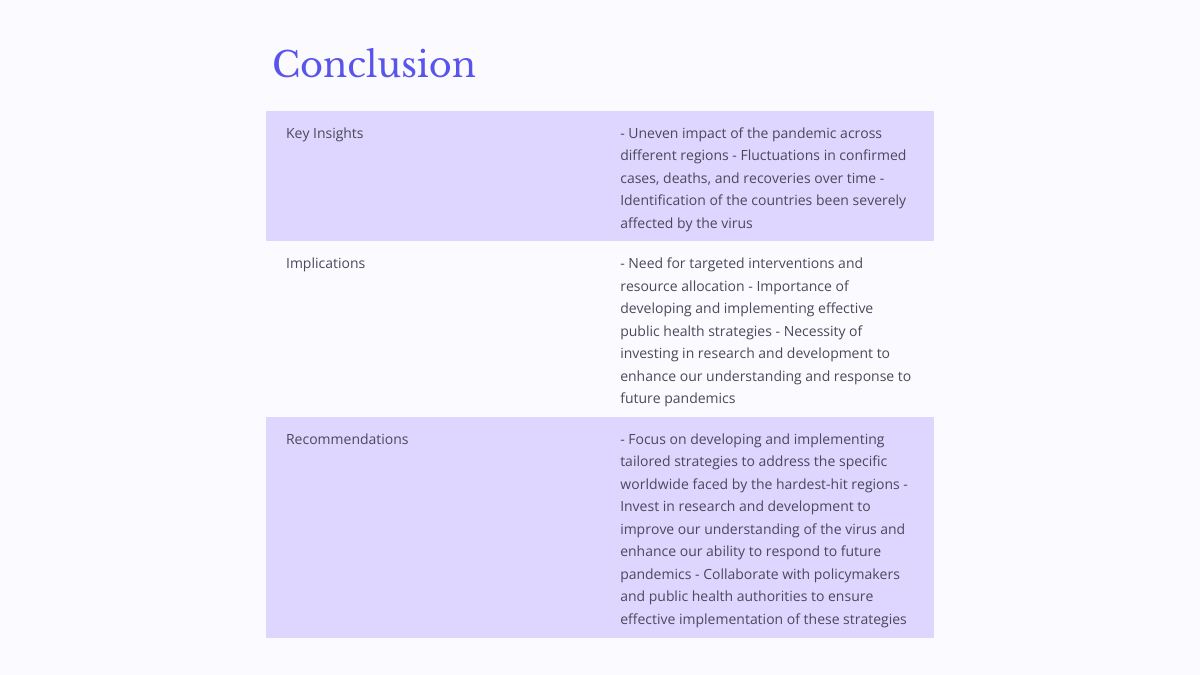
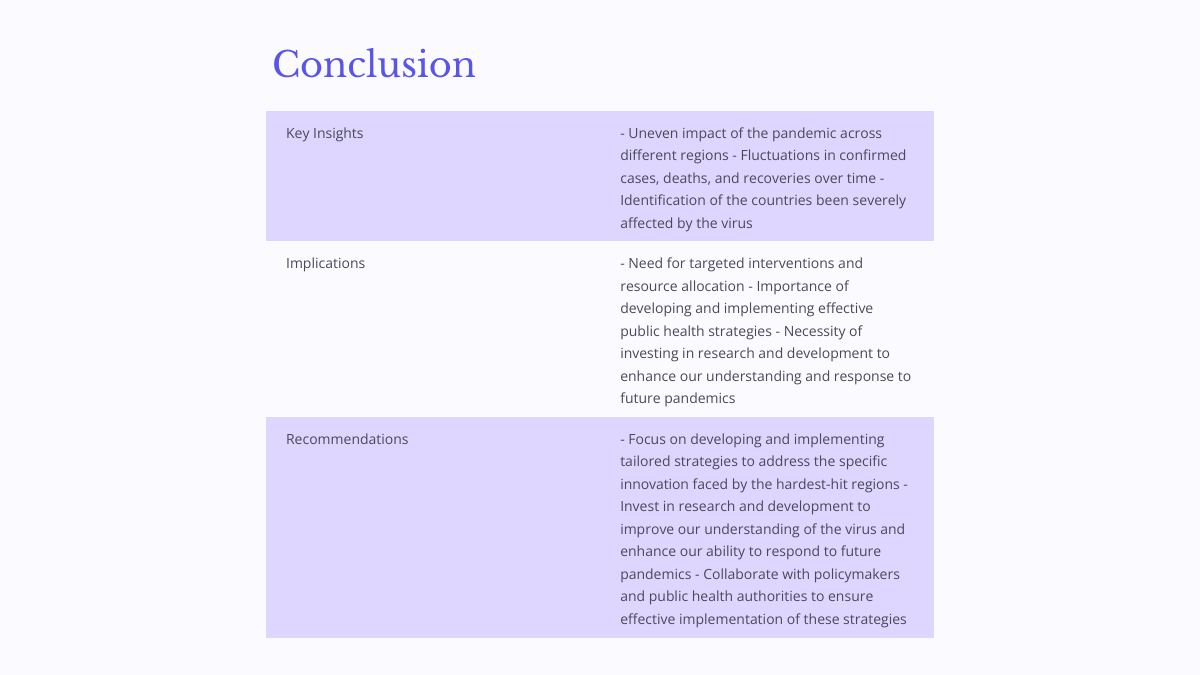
worldwide: worldwide -> innovation
